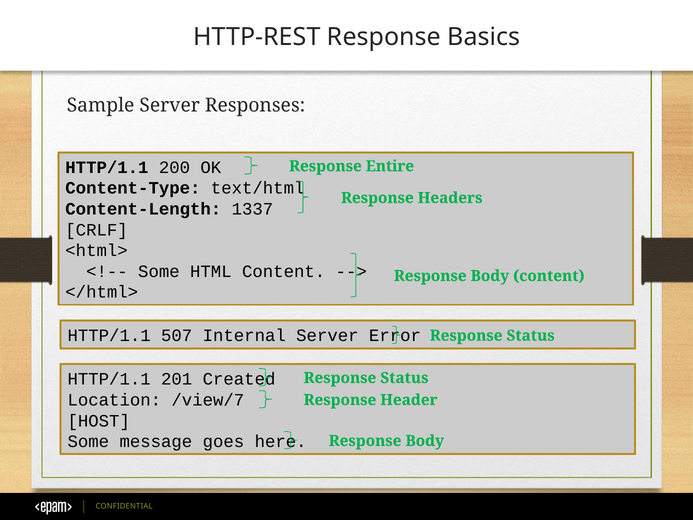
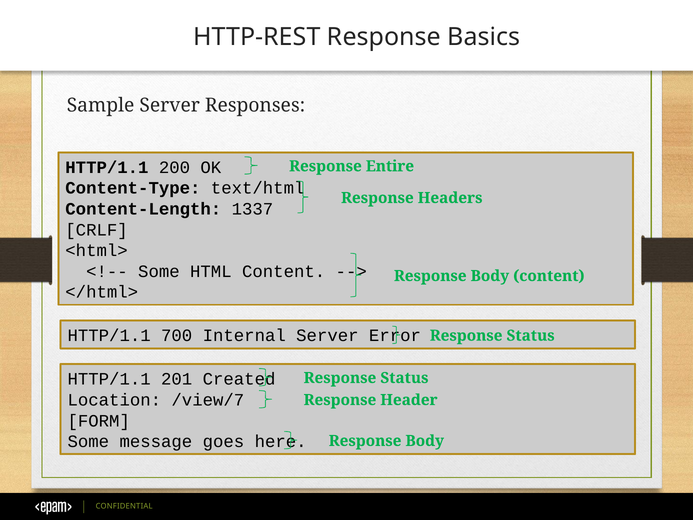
507: 507 -> 700
HOST: HOST -> FORM
